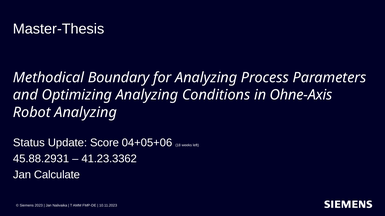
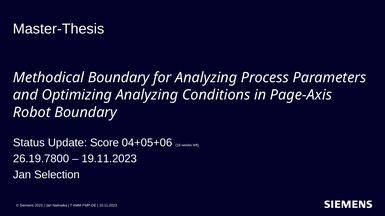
Ohne-Axis: Ohne-Axis -> Page-Axis
Robot Analyzing: Analyzing -> Boundary
45.88.2931: 45.88.2931 -> 26.19.7800
41.23.3362: 41.23.3362 -> 19.11.2023
Calculate: Calculate -> Selection
